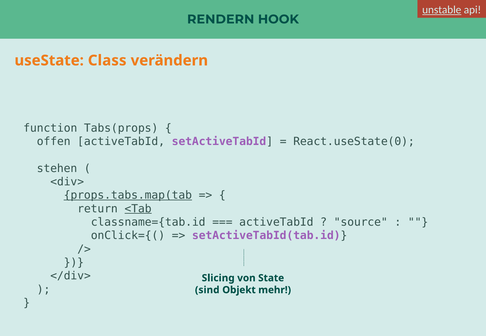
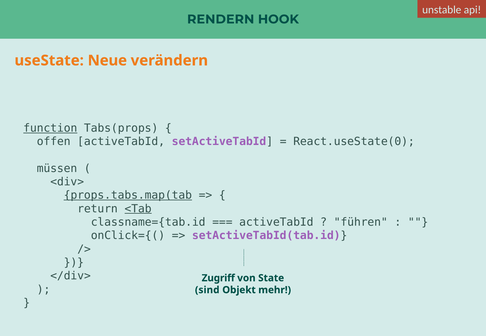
unstable underline: present -> none
Class: Class -> Neue
function underline: none -> present
stehen: stehen -> müssen
source: source -> führen
Slicing: Slicing -> Zugriff
